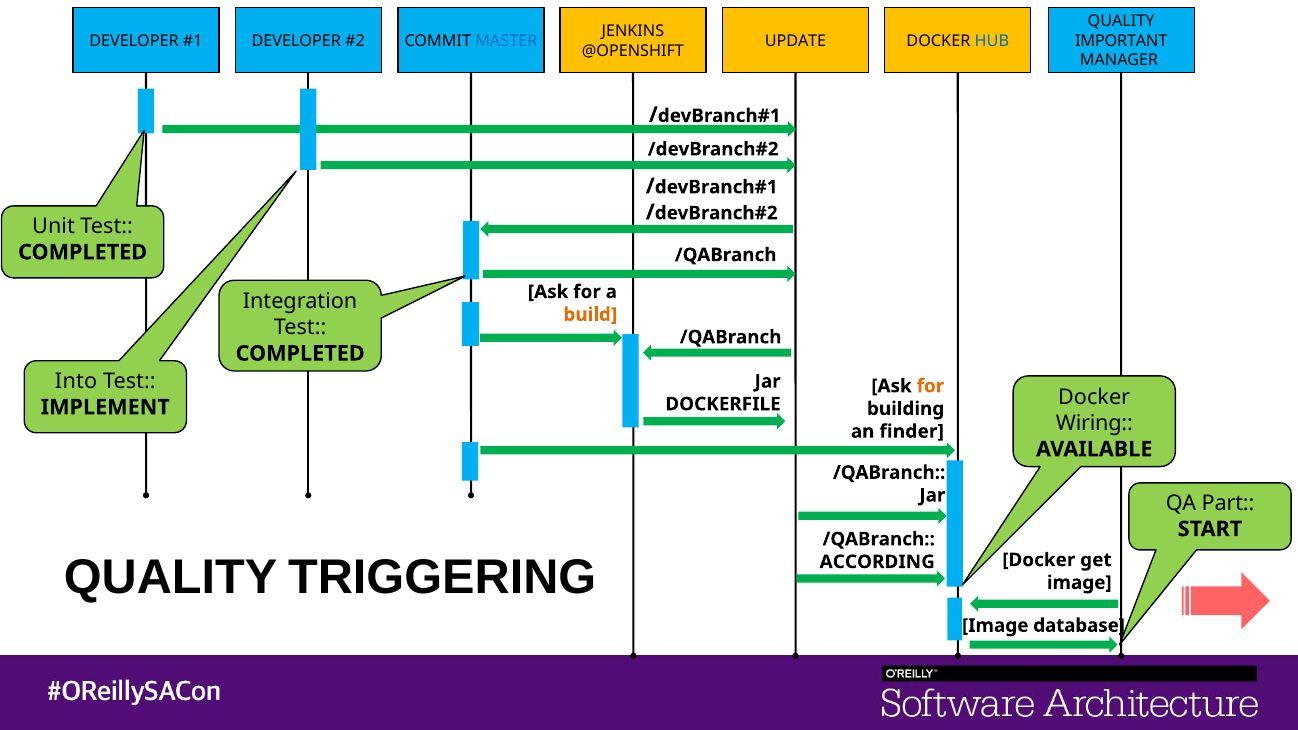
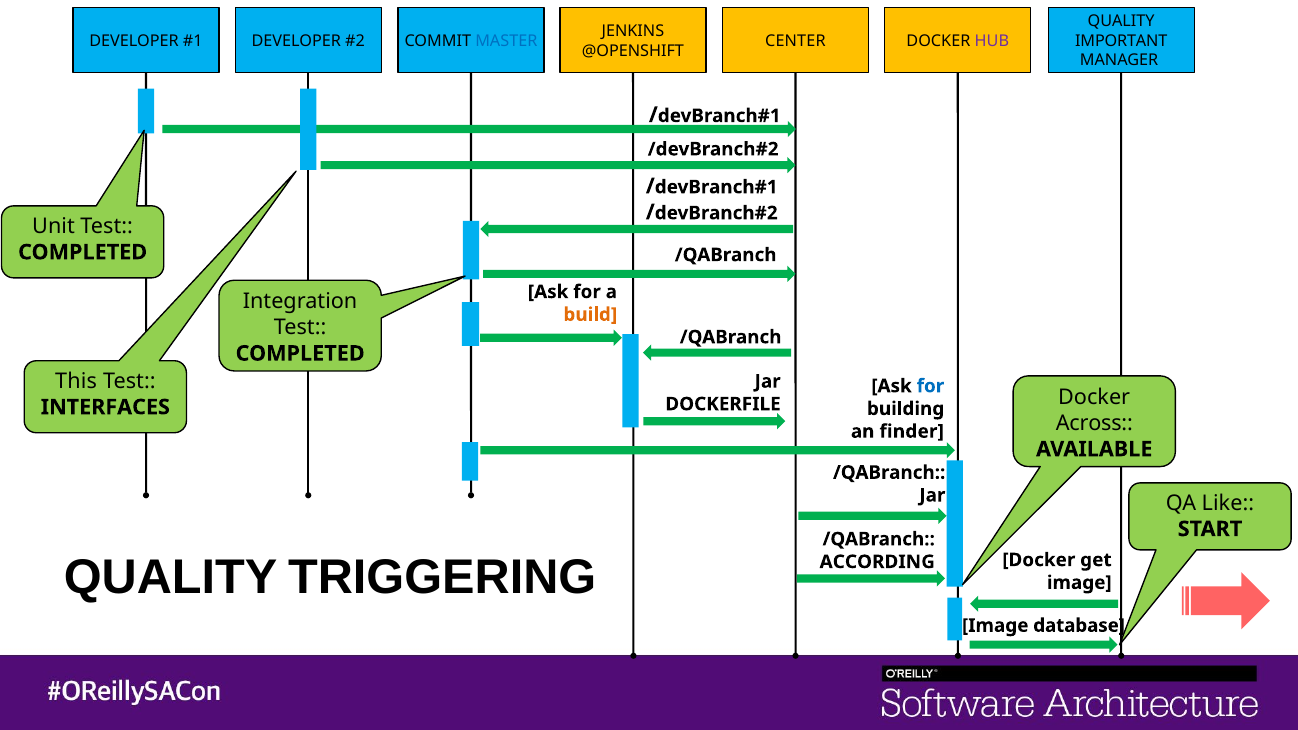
UPDATE: UPDATE -> CENTER
HUB colour: blue -> purple
Into: Into -> This
for at (930, 386) colour: orange -> blue
IMPLEMENT: IMPLEMENT -> INTERFACES
Wiring: Wiring -> Across
Part: Part -> Like
